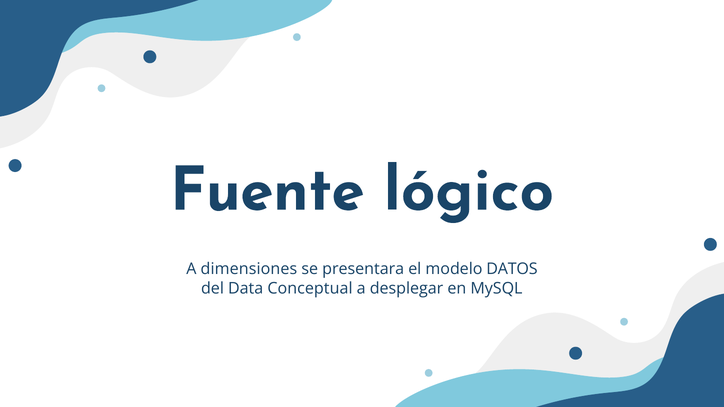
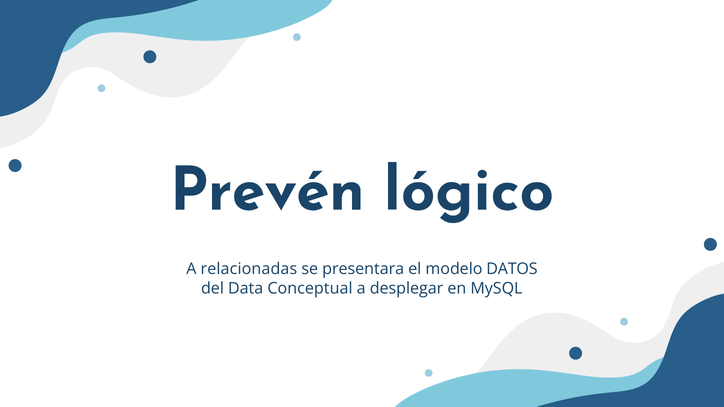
Fuente: Fuente -> Prevén
dimensiones: dimensiones -> relacionadas
